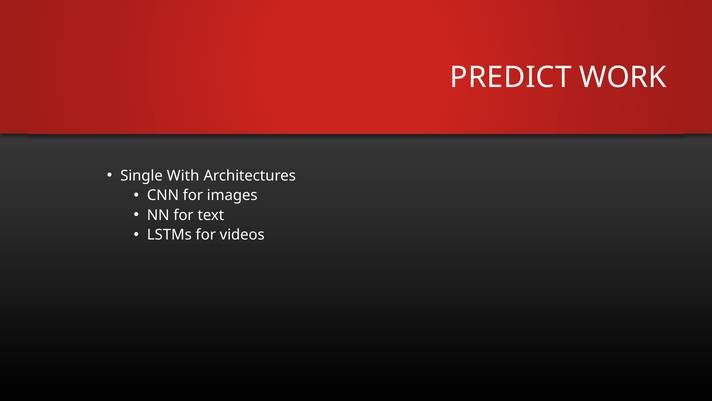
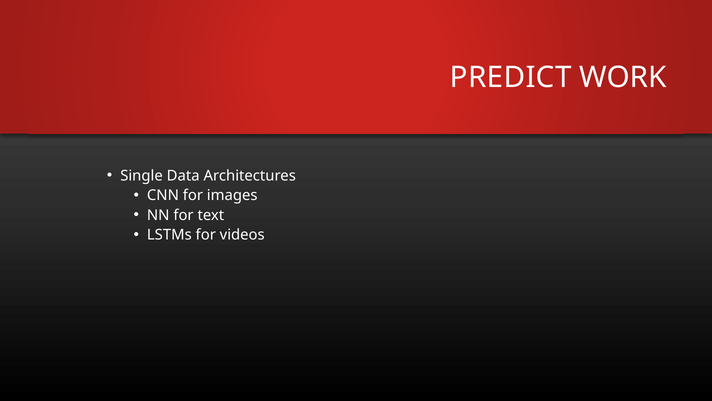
With: With -> Data
